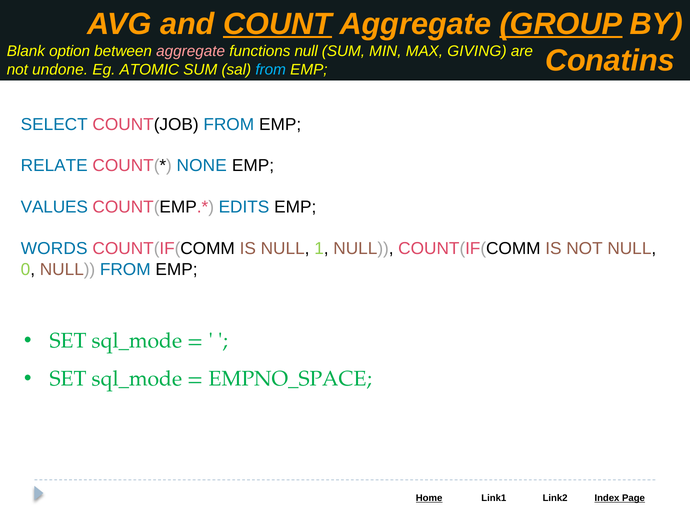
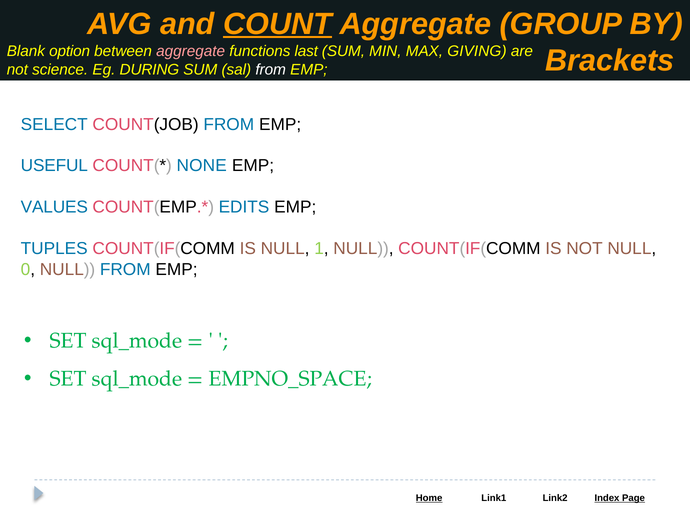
GROUP underline: present -> none
functions null: null -> last
Conatins: Conatins -> Brackets
undone: undone -> science
ATOMIC: ATOMIC -> DURING
from at (271, 70) colour: light blue -> white
RELATE: RELATE -> USEFUL
WORDS: WORDS -> TUPLES
